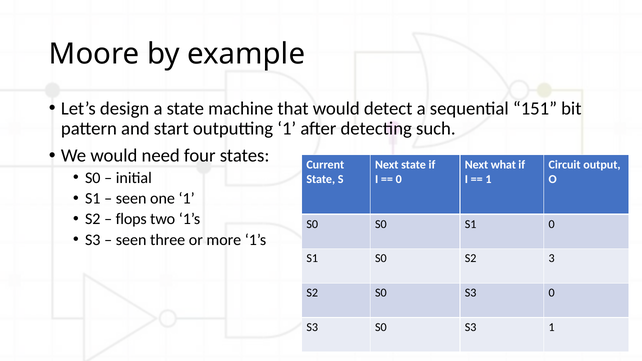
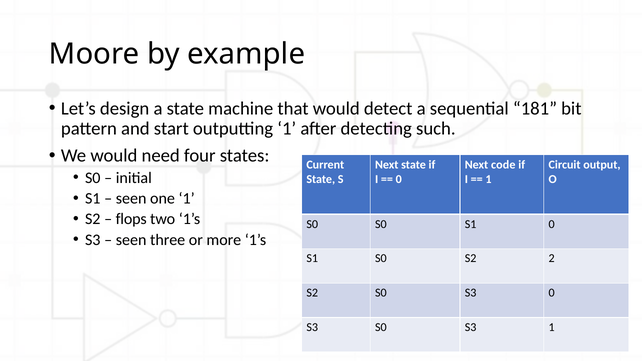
151: 151 -> 181
what: what -> code
3: 3 -> 2
